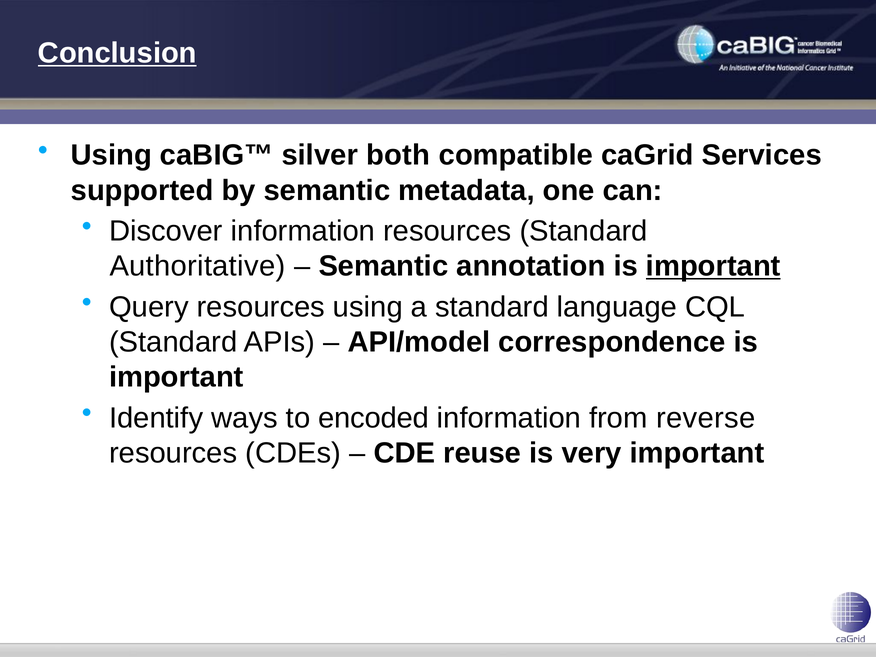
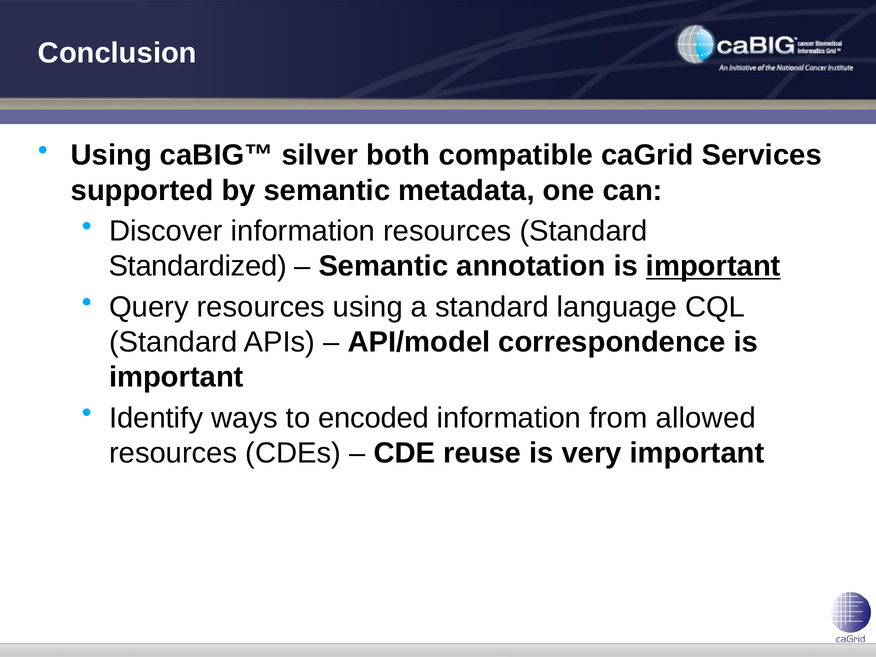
Conclusion underline: present -> none
Authoritative: Authoritative -> Standardized
reverse: reverse -> allowed
